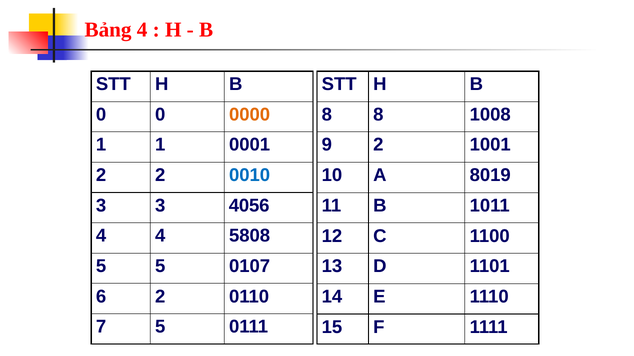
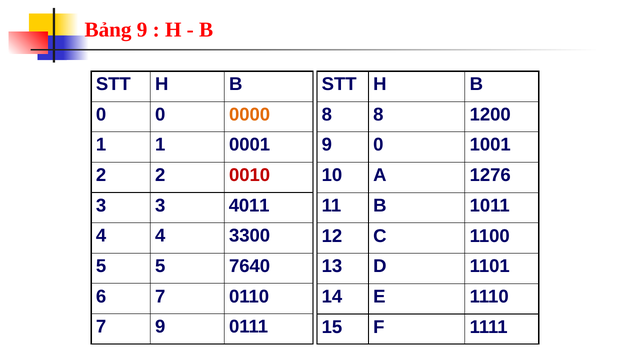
Bảng 4: 4 -> 9
1008: 1008 -> 1200
9 2: 2 -> 0
0010 colour: blue -> red
8019: 8019 -> 1276
4056: 4056 -> 4011
5808: 5808 -> 3300
0107: 0107 -> 7640
6 2: 2 -> 7
7 5: 5 -> 9
